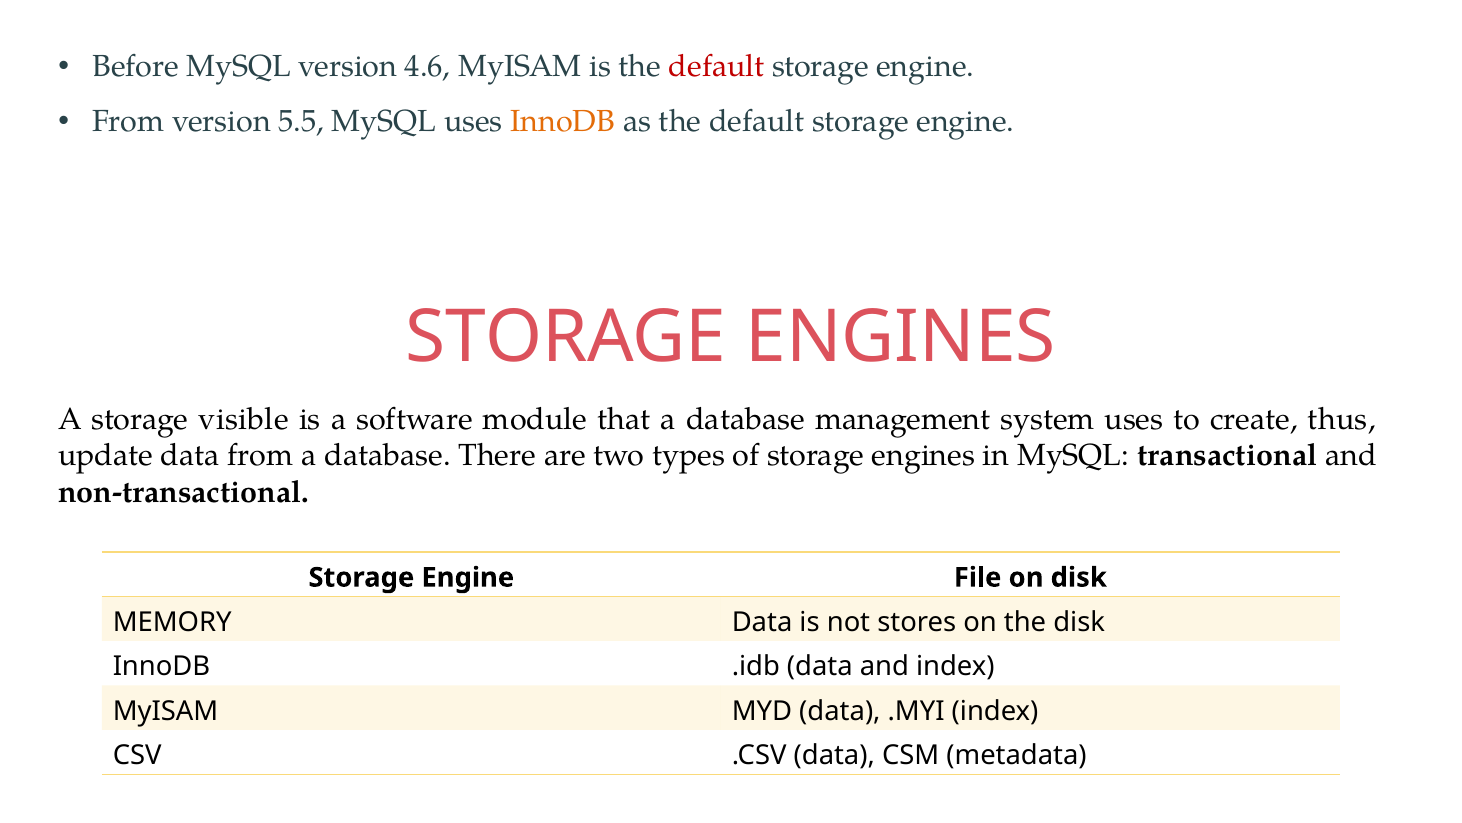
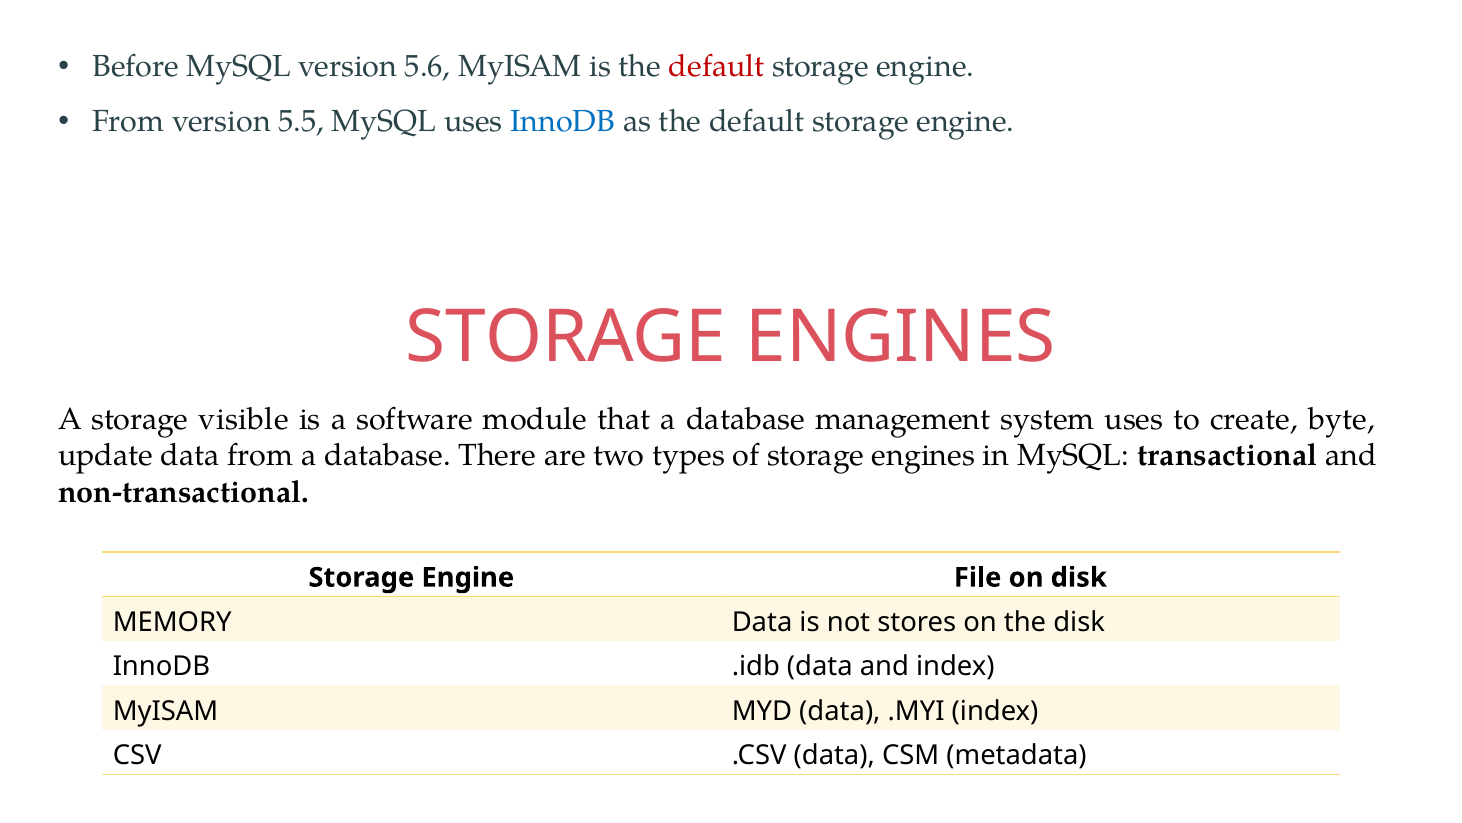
4.6: 4.6 -> 5.6
InnoDB at (563, 122) colour: orange -> blue
thus: thus -> byte
